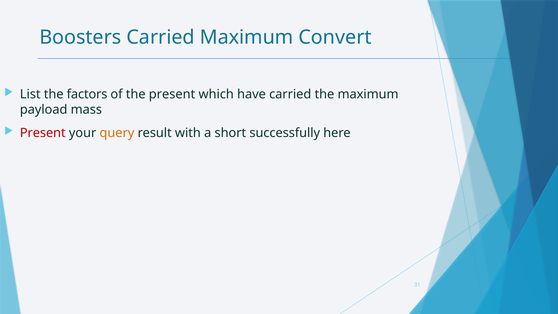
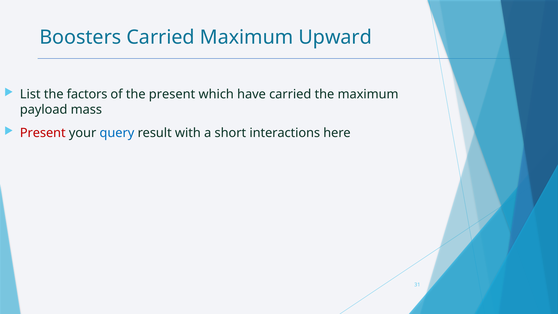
Convert: Convert -> Upward
query colour: orange -> blue
successfully: successfully -> interactions
